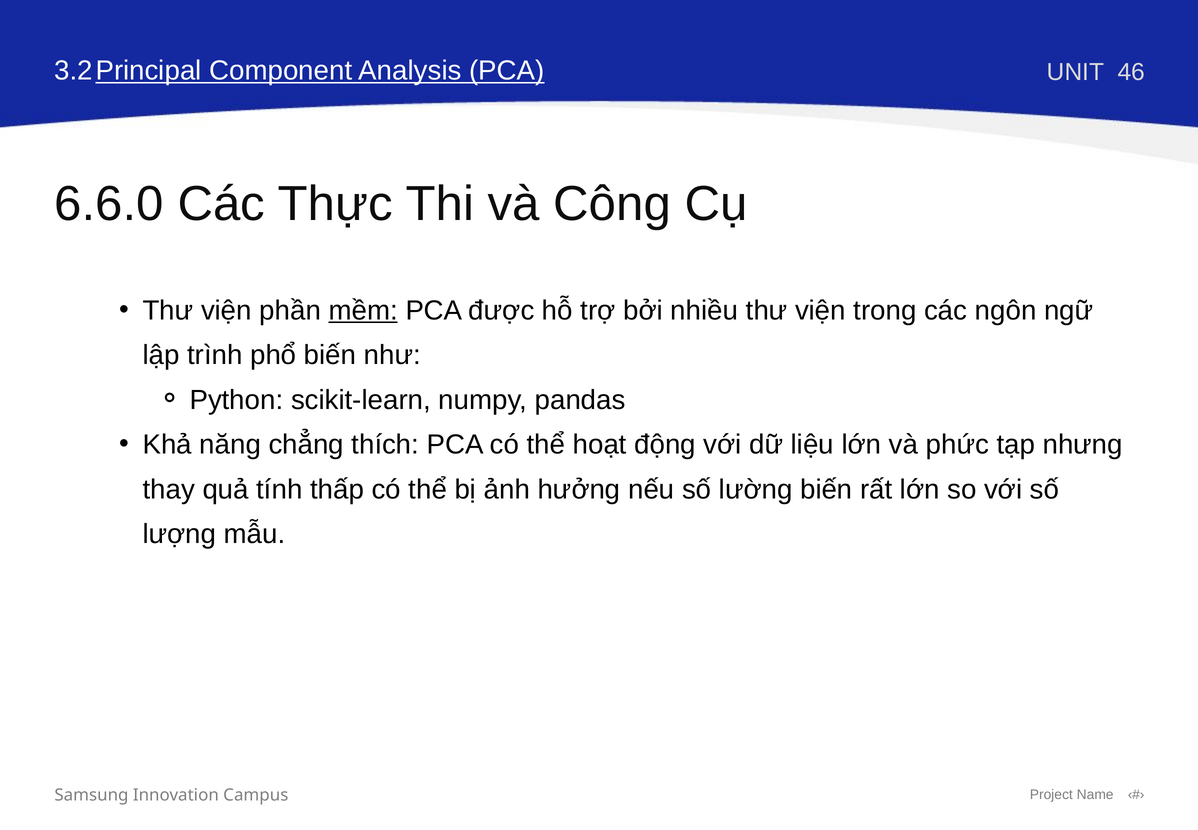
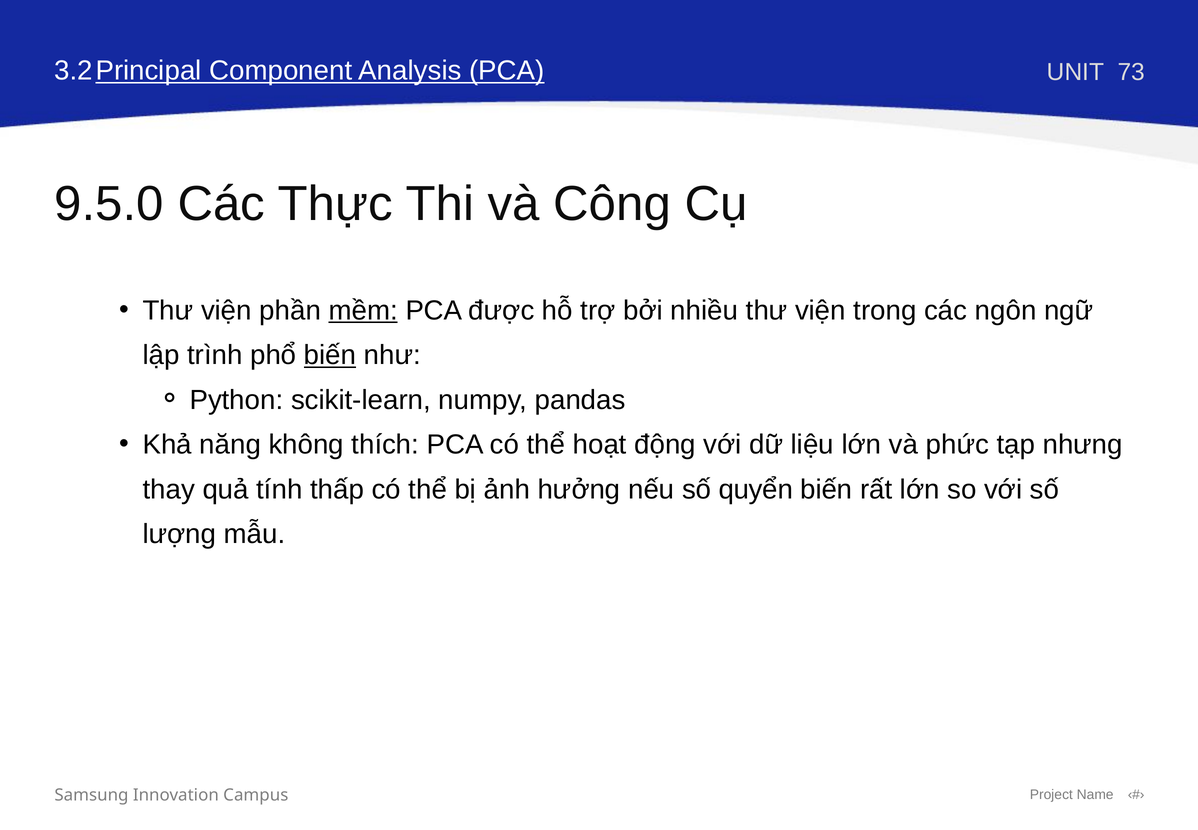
46: 46 -> 73
6.6.0: 6.6.0 -> 9.5.0
biến at (330, 355) underline: none -> present
chẳng: chẳng -> không
lường: lường -> quyển
